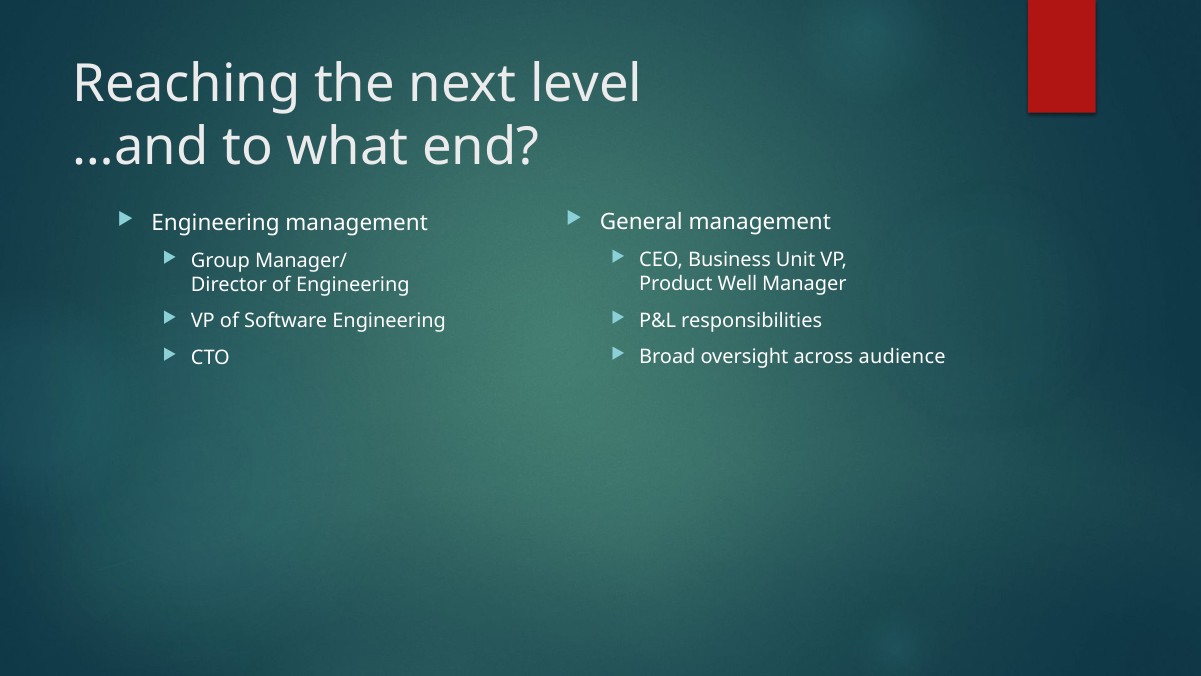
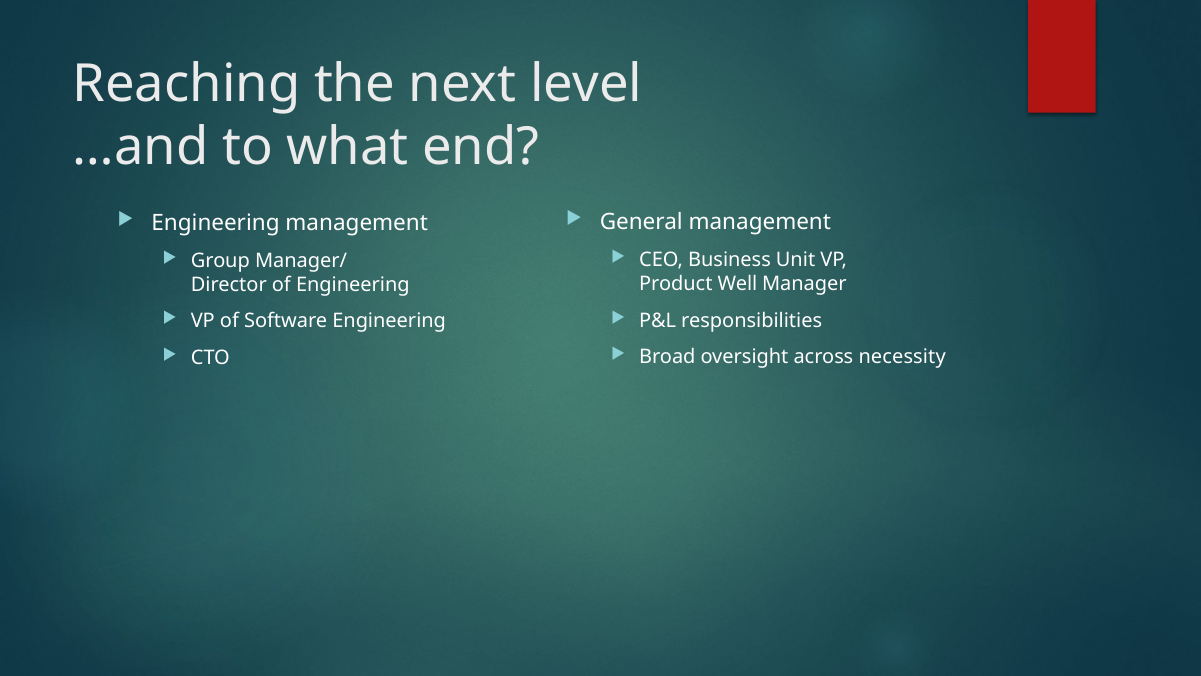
audience: audience -> necessity
